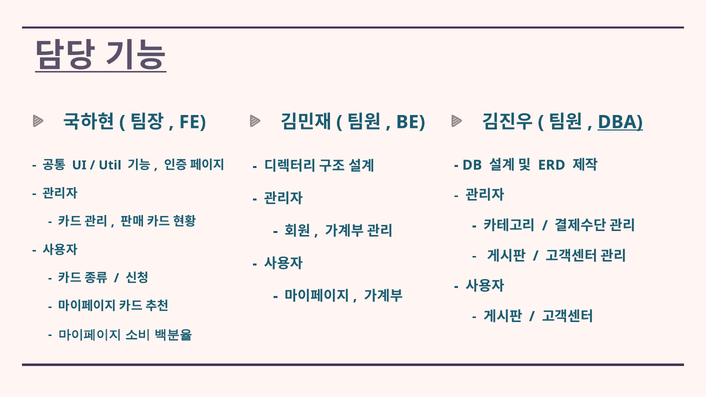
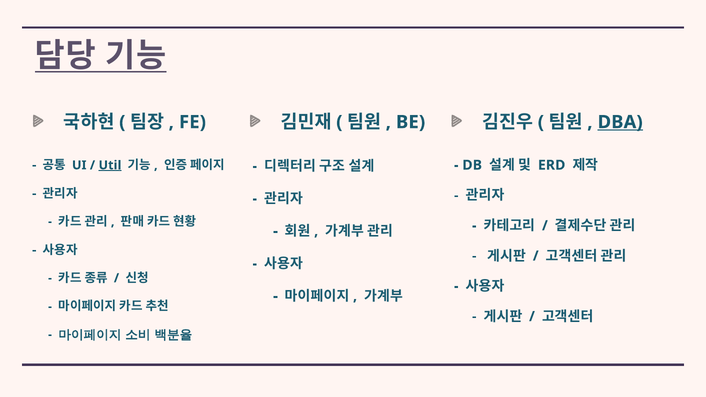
Util underline: none -> present
